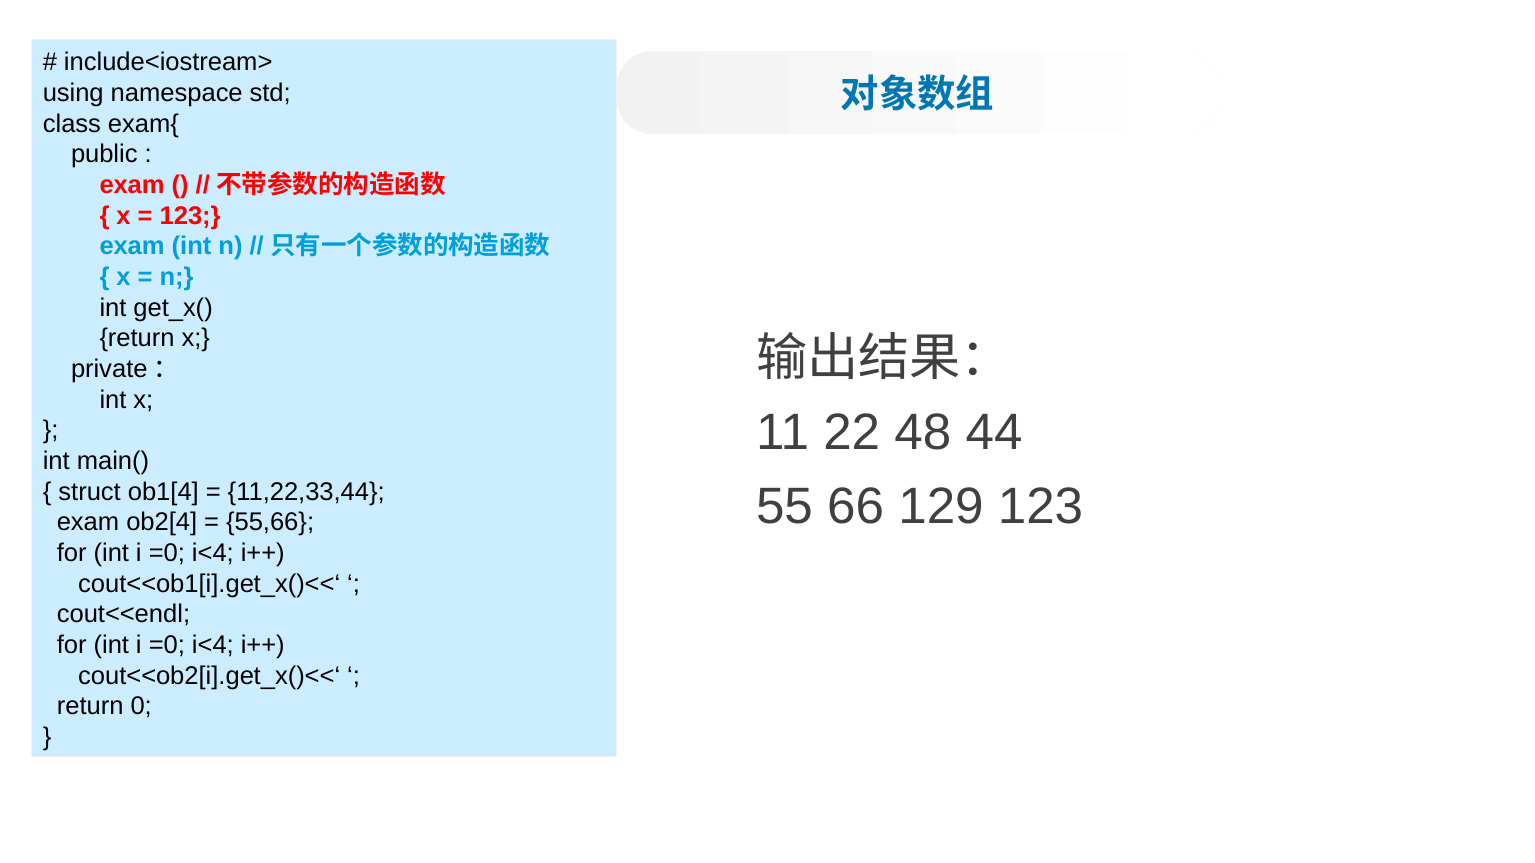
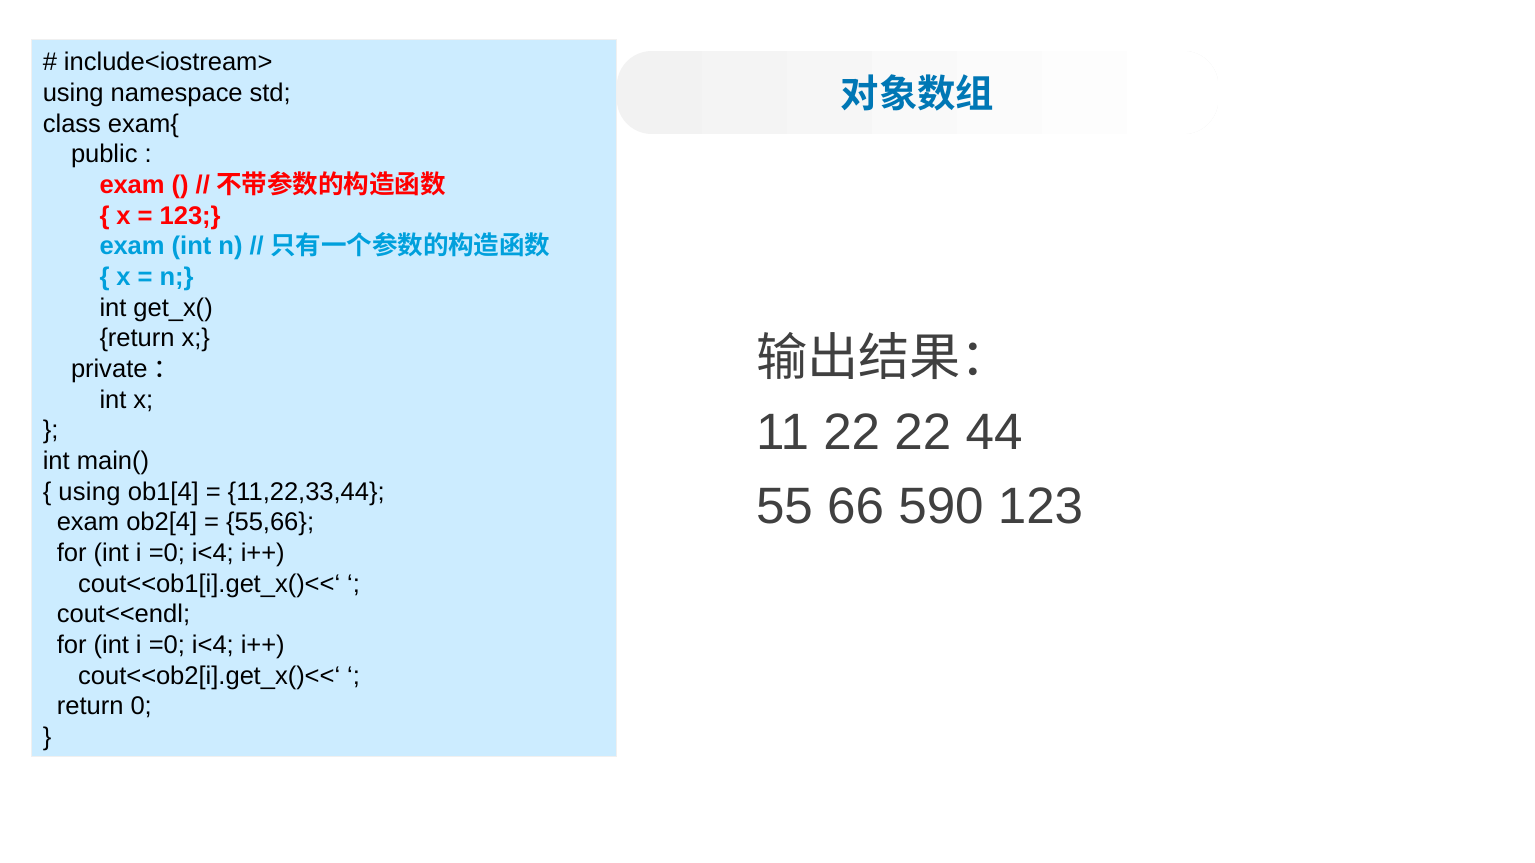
22 48: 48 -> 22
struct at (90, 492): struct -> using
129: 129 -> 590
